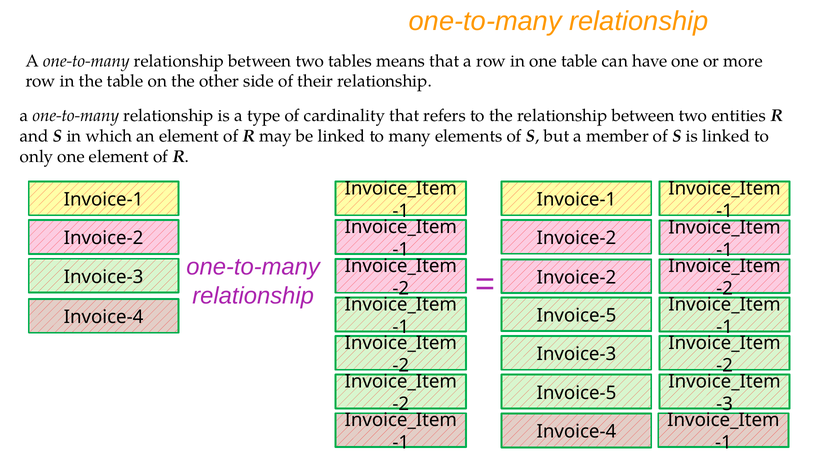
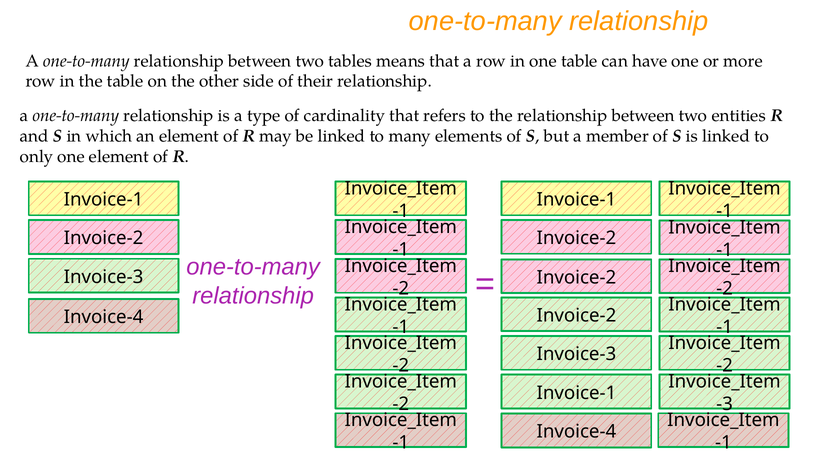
Invoice-5 at (576, 315): Invoice-5 -> Invoice-2
Invoice-5 at (576, 392): Invoice-5 -> Invoice-1
